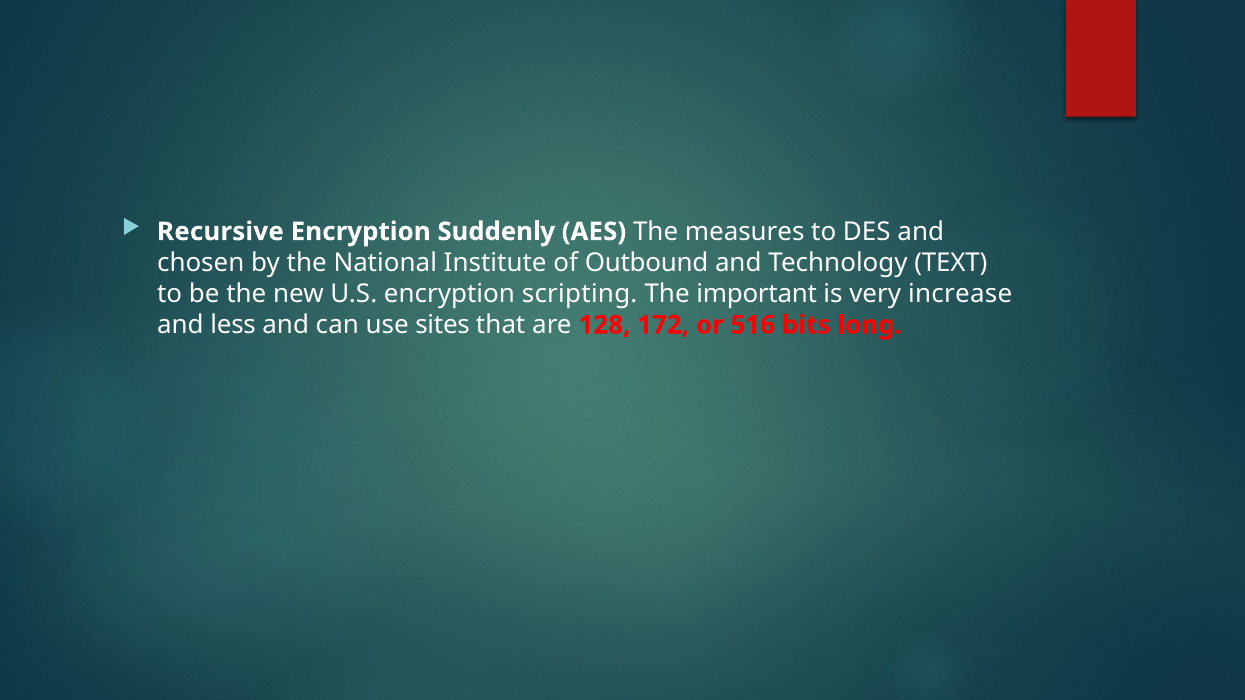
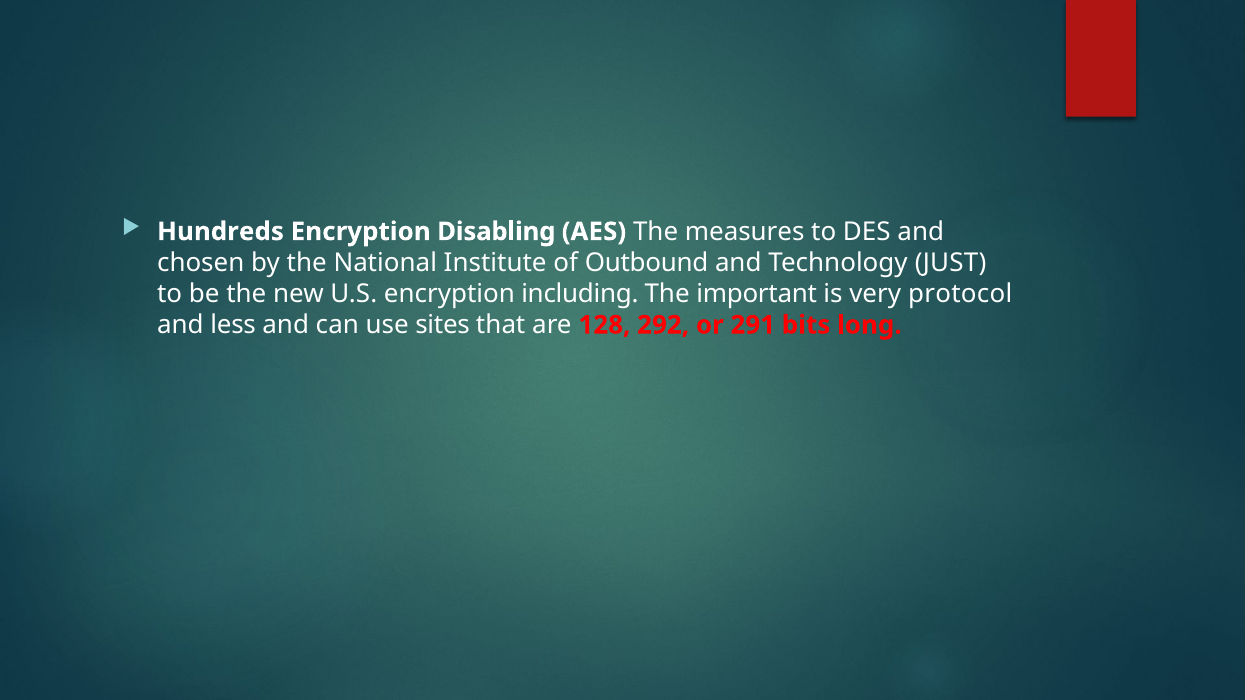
Recursive: Recursive -> Hundreds
Suddenly: Suddenly -> Disabling
TEXT: TEXT -> JUST
scripting: scripting -> including
increase: increase -> protocol
172: 172 -> 292
516: 516 -> 291
